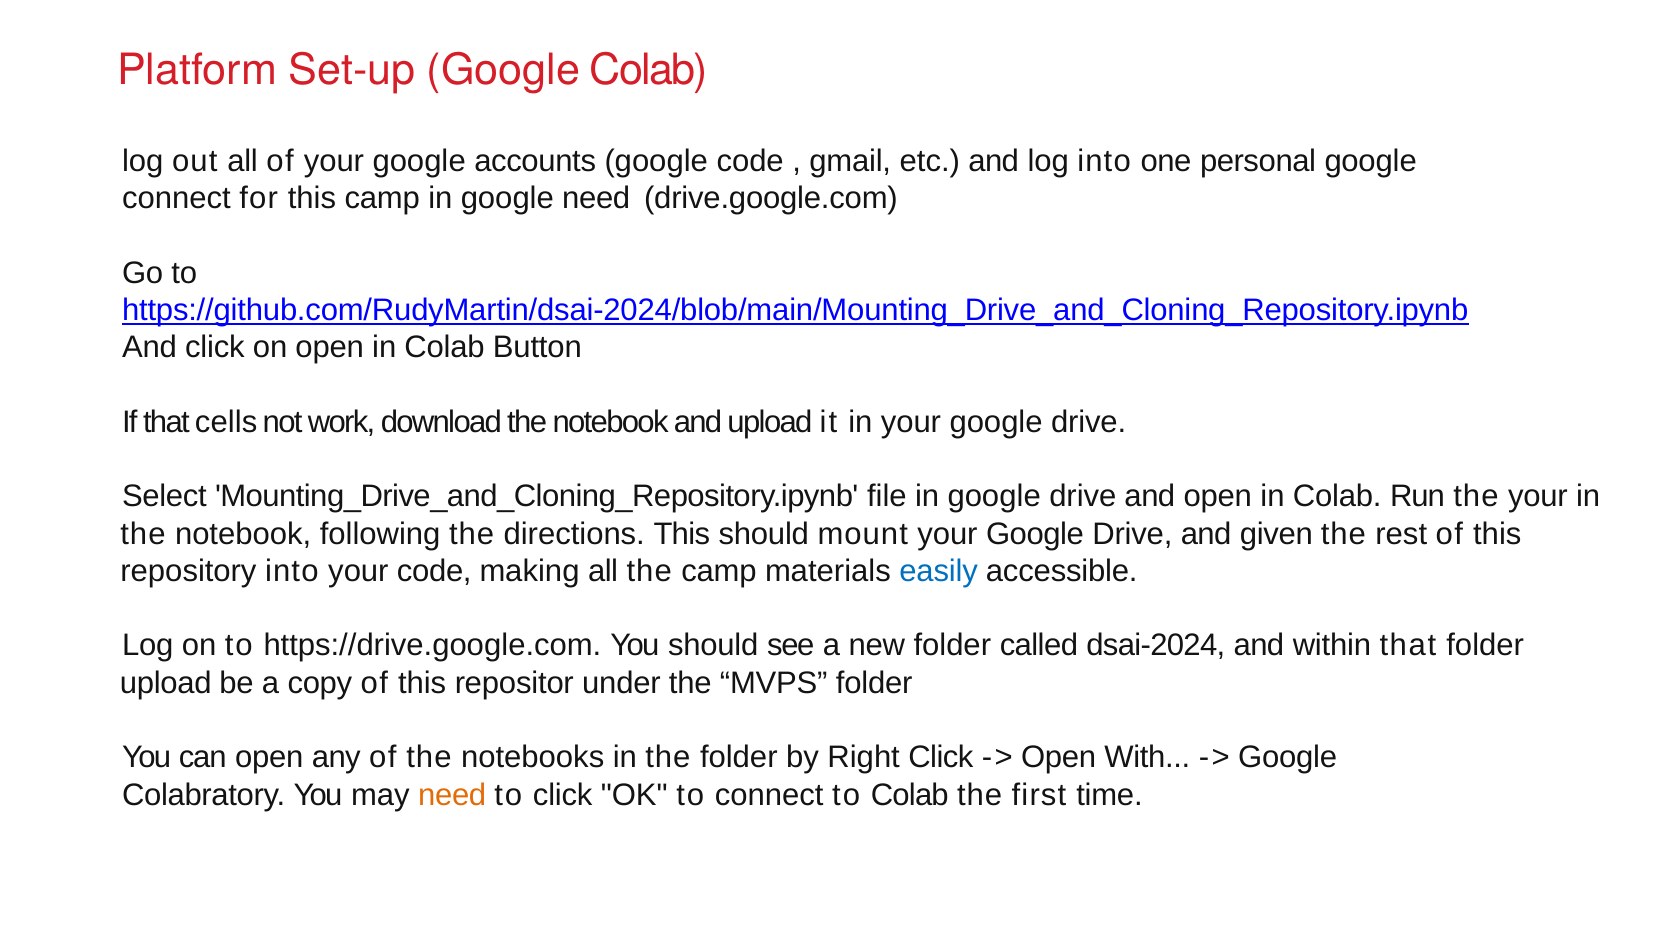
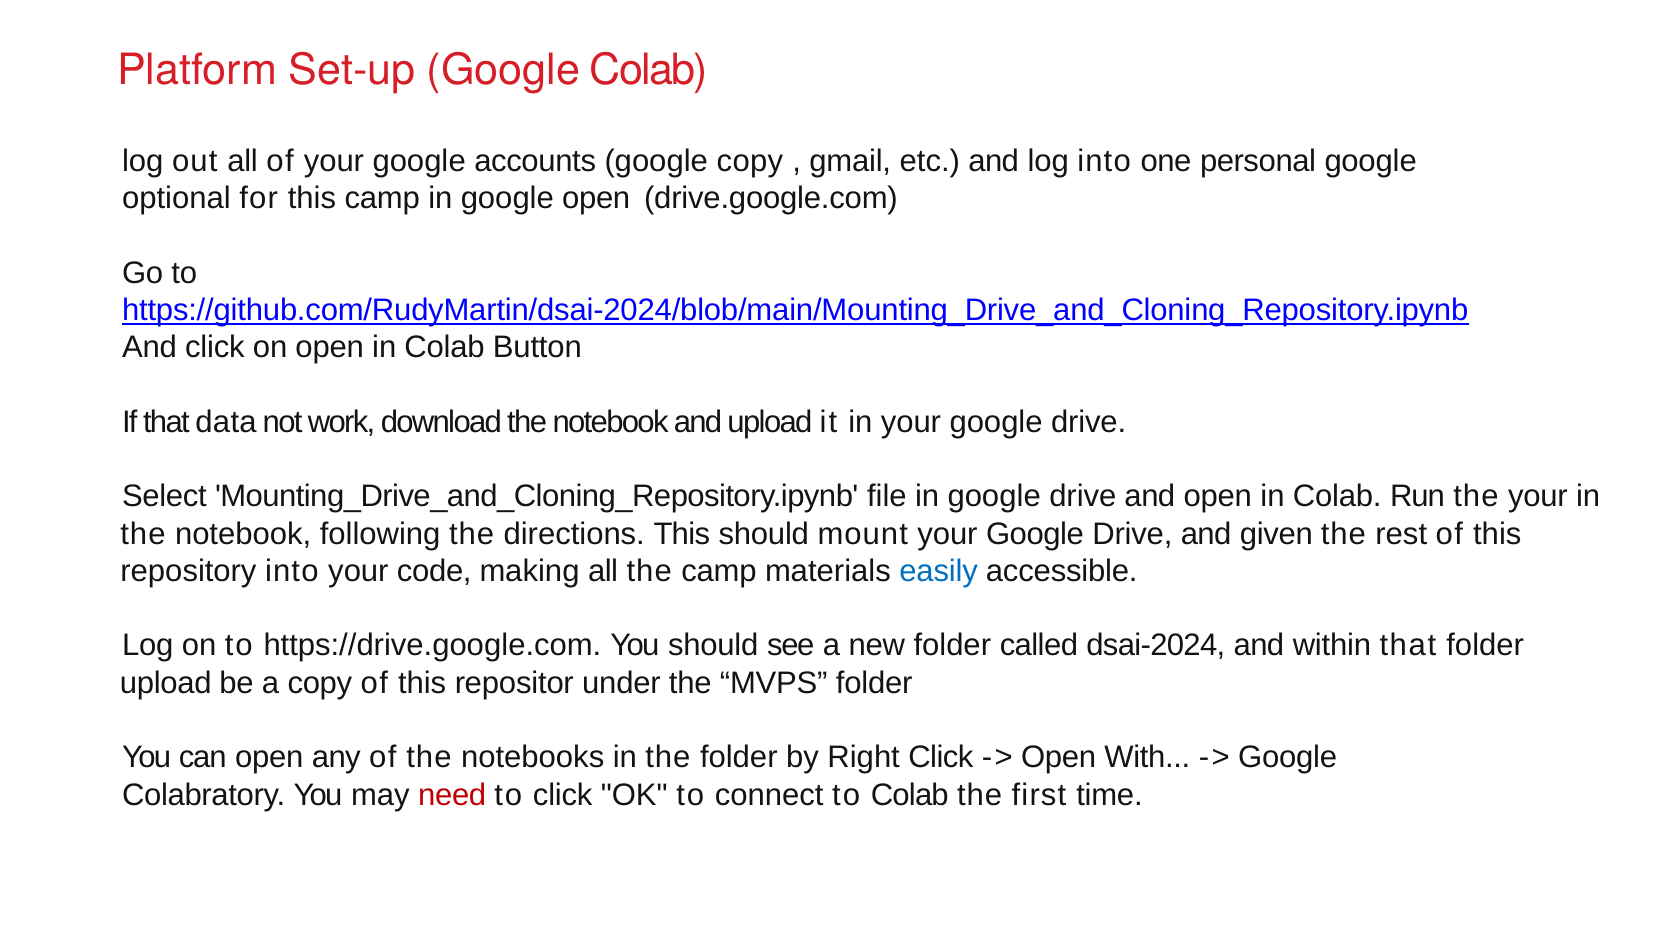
google code: code -> copy
connect at (176, 198): connect -> optional
google need: need -> open
cells: cells -> data
need at (452, 794) colour: orange -> red
